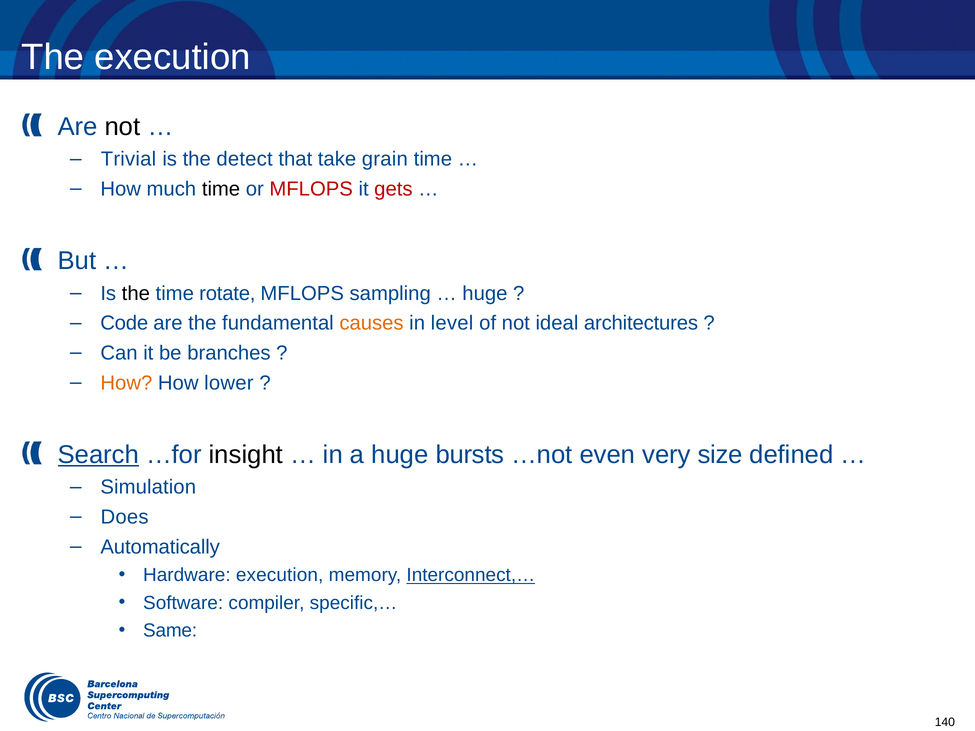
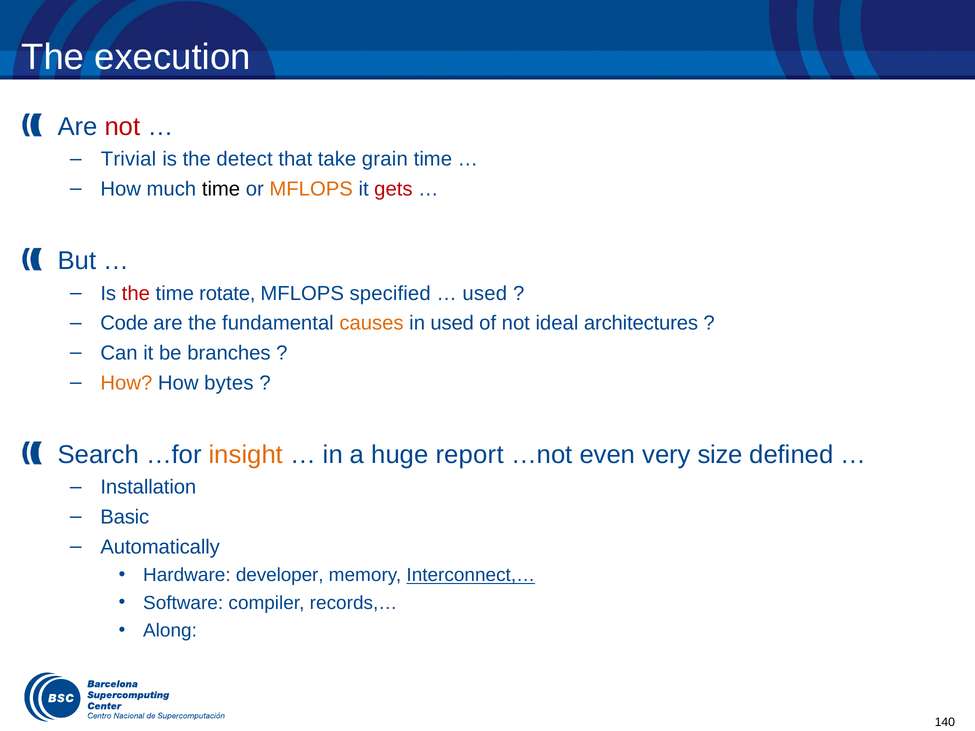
not at (123, 127) colour: black -> red
MFLOPS at (311, 189) colour: red -> orange
the at (136, 294) colour: black -> red
sampling: sampling -> specified
huge at (485, 294): huge -> used
in level: level -> used
lower: lower -> bytes
Search underline: present -> none
insight colour: black -> orange
bursts: bursts -> report
Simulation: Simulation -> Installation
Does: Does -> Basic
Hardware execution: execution -> developer
specific,…: specific,… -> records,…
Same: Same -> Along
